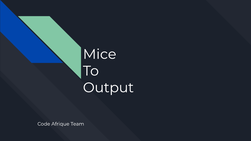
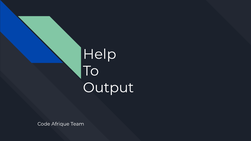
Mice: Mice -> Help
